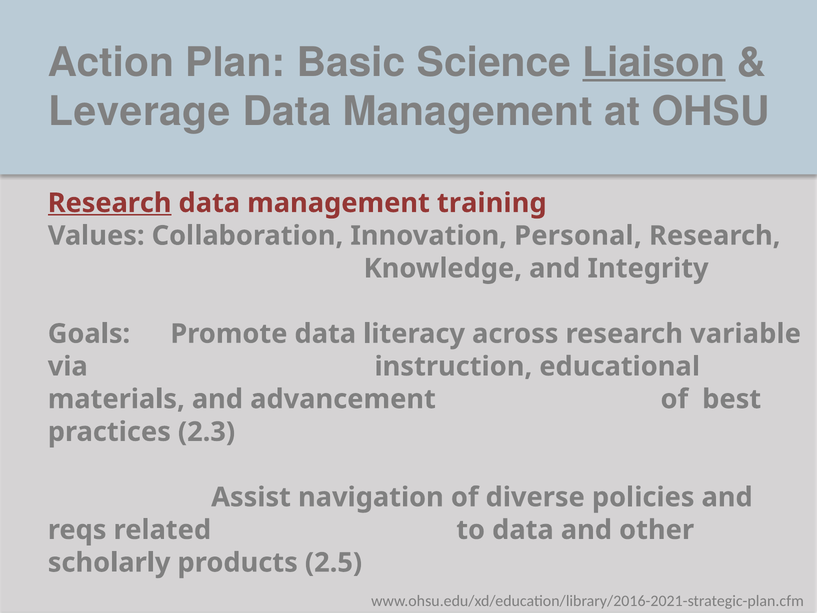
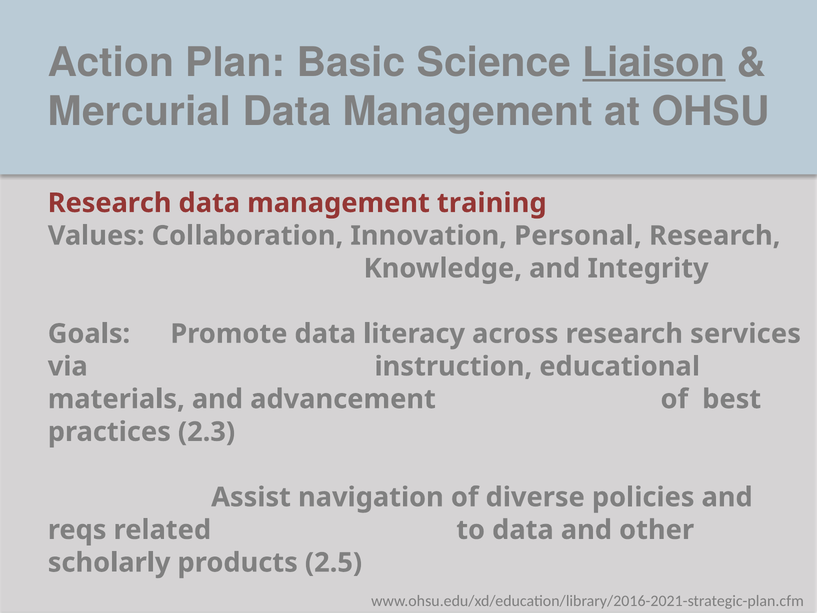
Leverage: Leverage -> Mercurial
Research at (110, 203) underline: present -> none
variable: variable -> services
